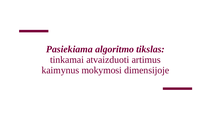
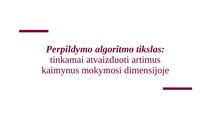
Pasiekiama: Pasiekiama -> Perpildymo
